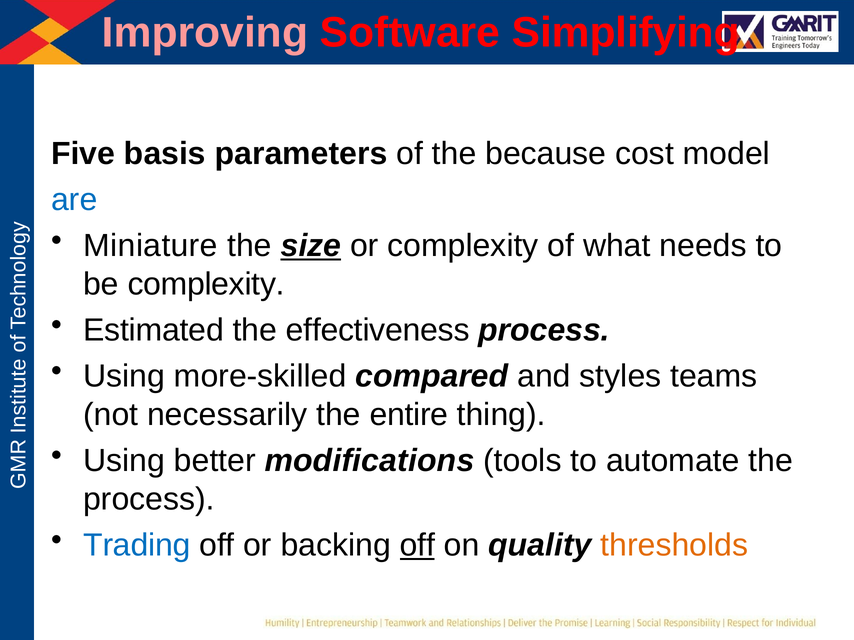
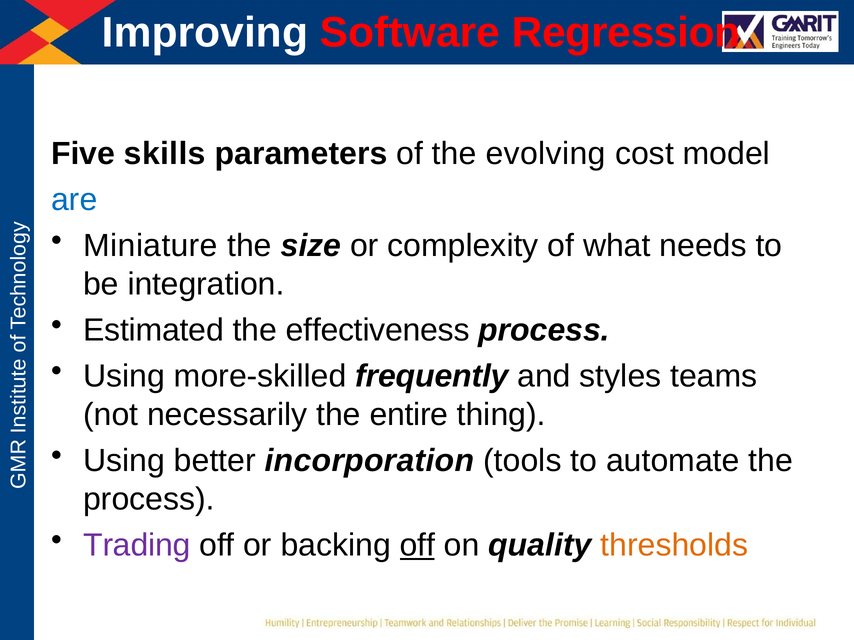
Improving colour: pink -> white
Simplifying: Simplifying -> Regression
basis: basis -> skills
because: because -> evolving
size underline: present -> none
be complexity: complexity -> integration
compared: compared -> frequently
modifications: modifications -> incorporation
Trading colour: blue -> purple
